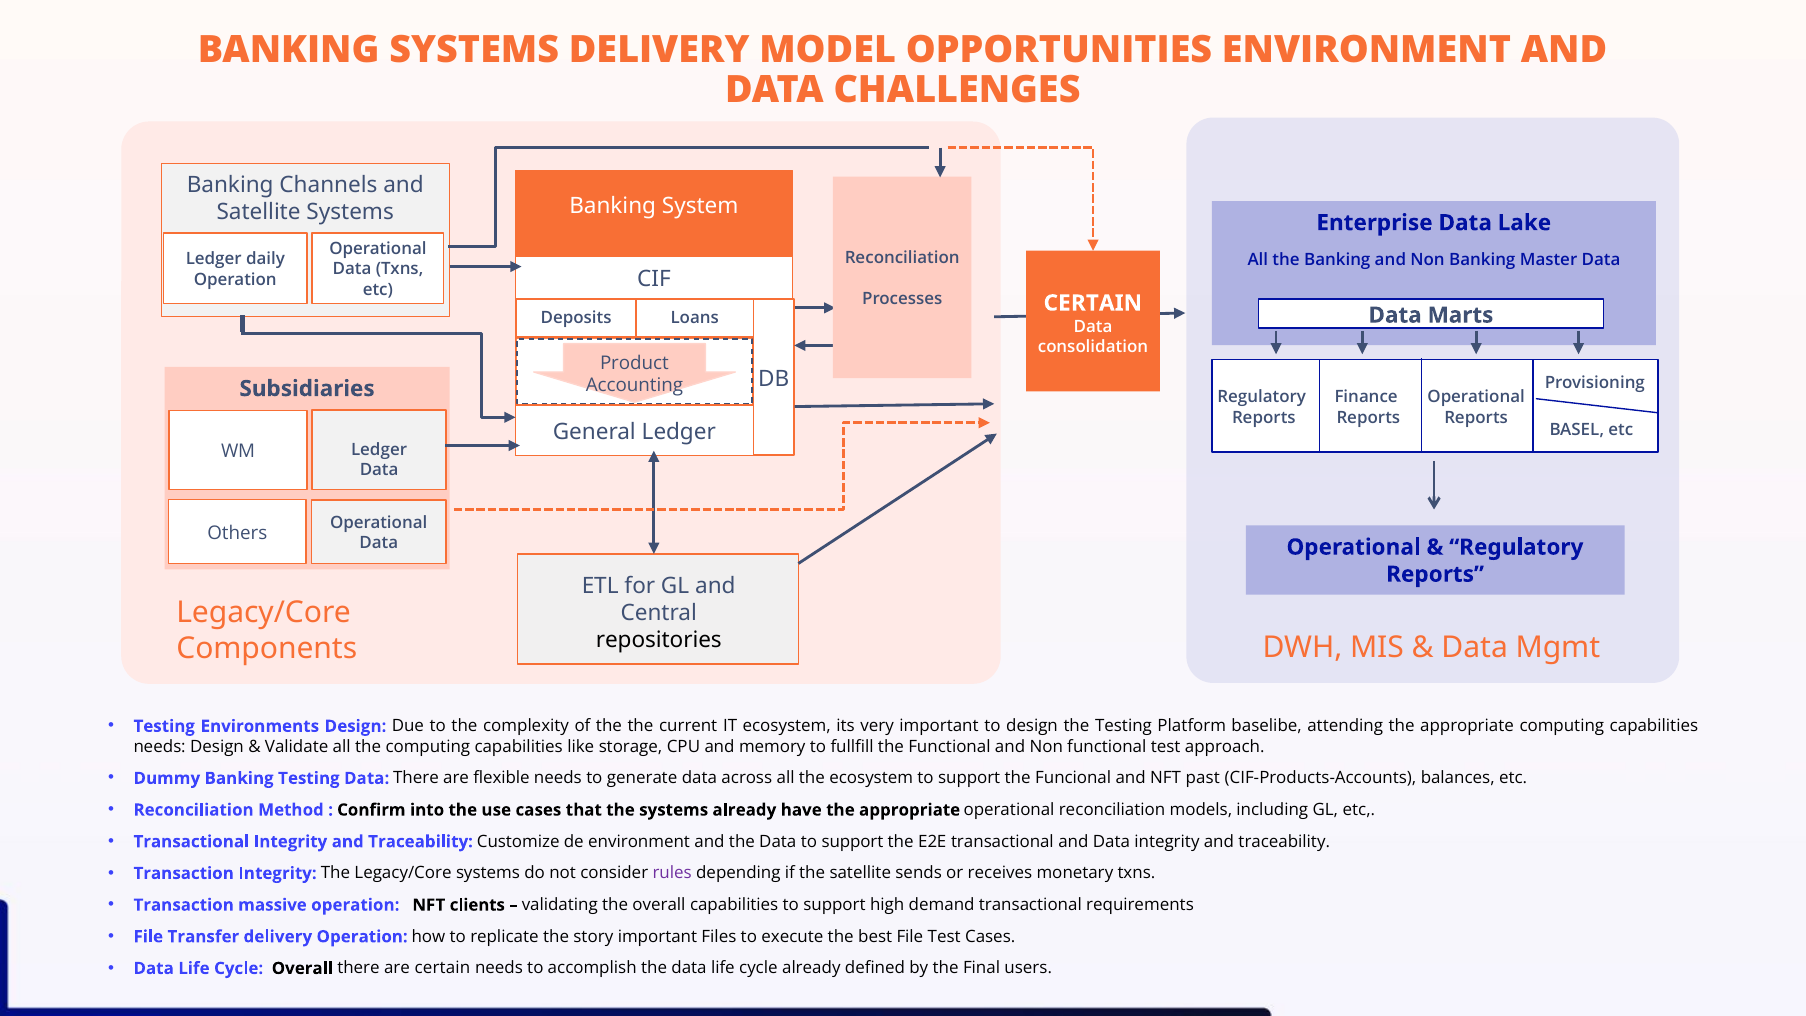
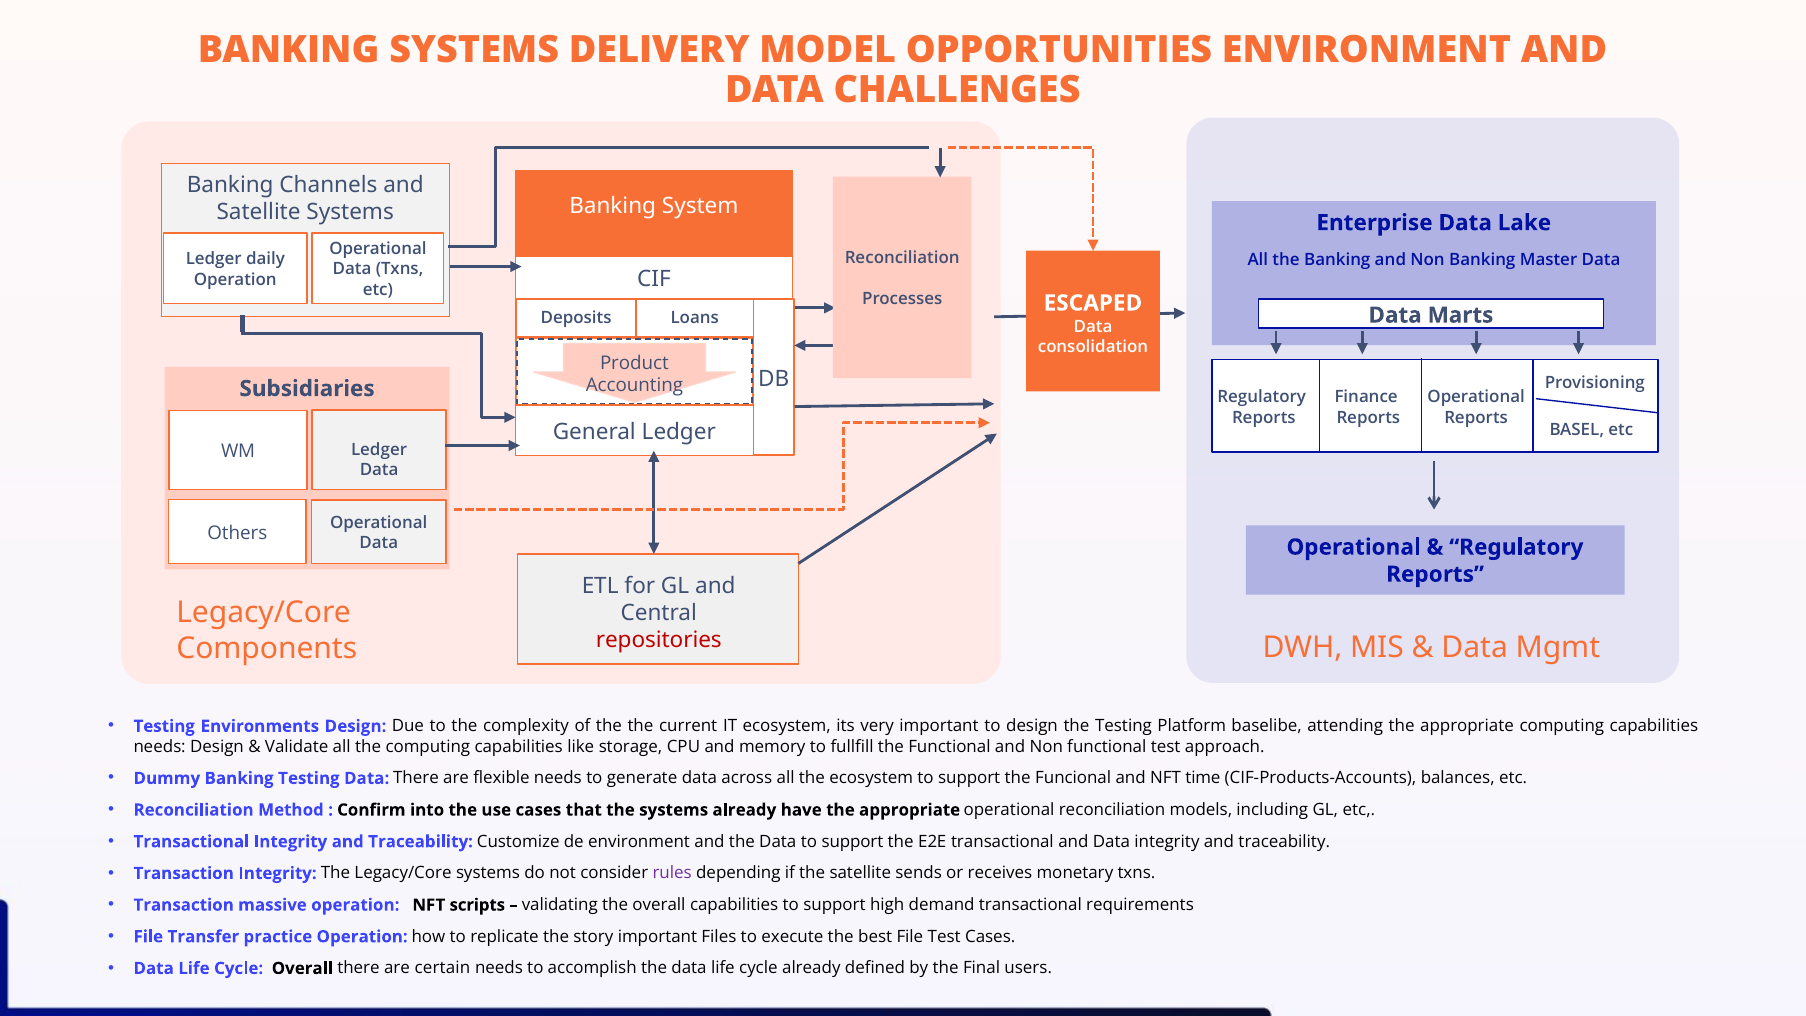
CERTAIN at (1093, 303): CERTAIN -> ESCAPED
repositories colour: black -> red
past: past -> time
clients: clients -> scripts
Transfer delivery: delivery -> practice
